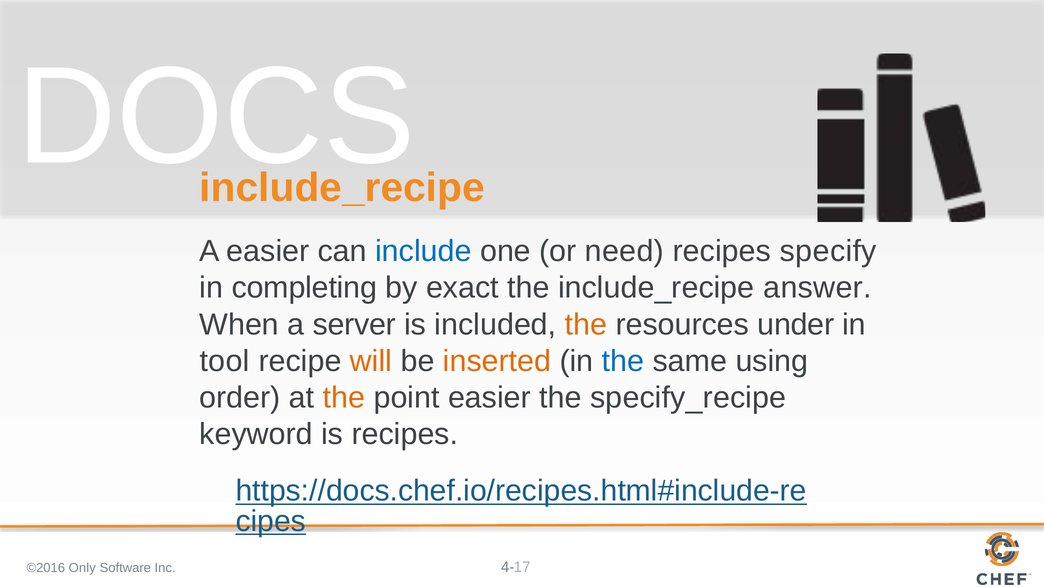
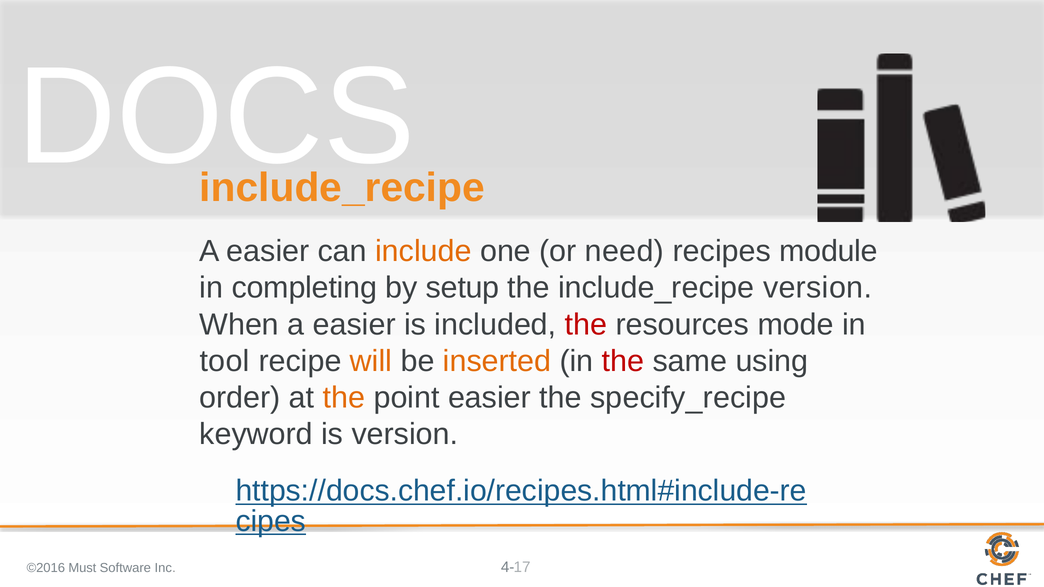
include colour: blue -> orange
specify: specify -> module
exact: exact -> setup
include_recipe answer: answer -> version
When a server: server -> easier
the at (586, 325) colour: orange -> red
under: under -> mode
the at (623, 361) colour: blue -> red
is recipes: recipes -> version
Only: Only -> Must
